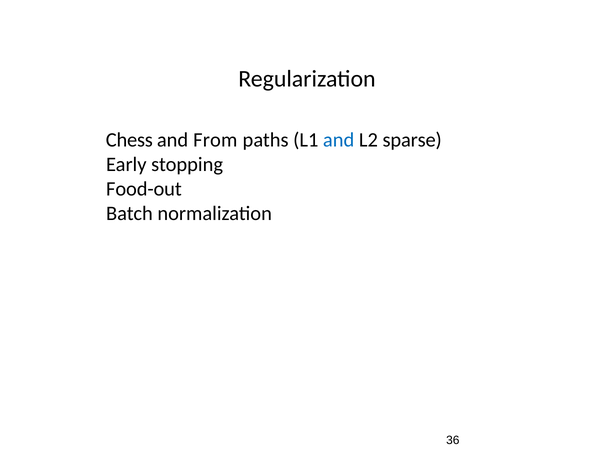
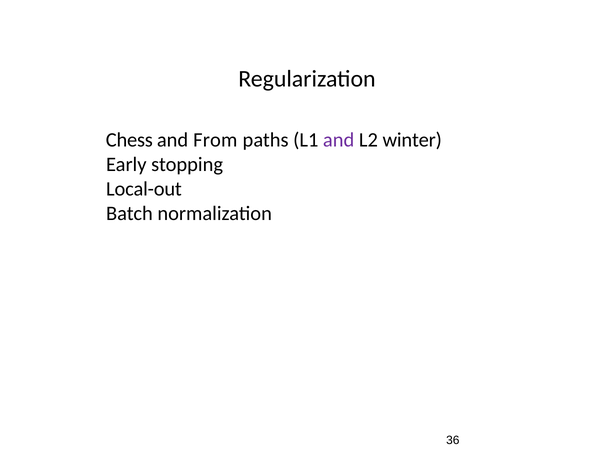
and at (339, 140) colour: blue -> purple
sparse: sparse -> winter
Food-out: Food-out -> Local-out
